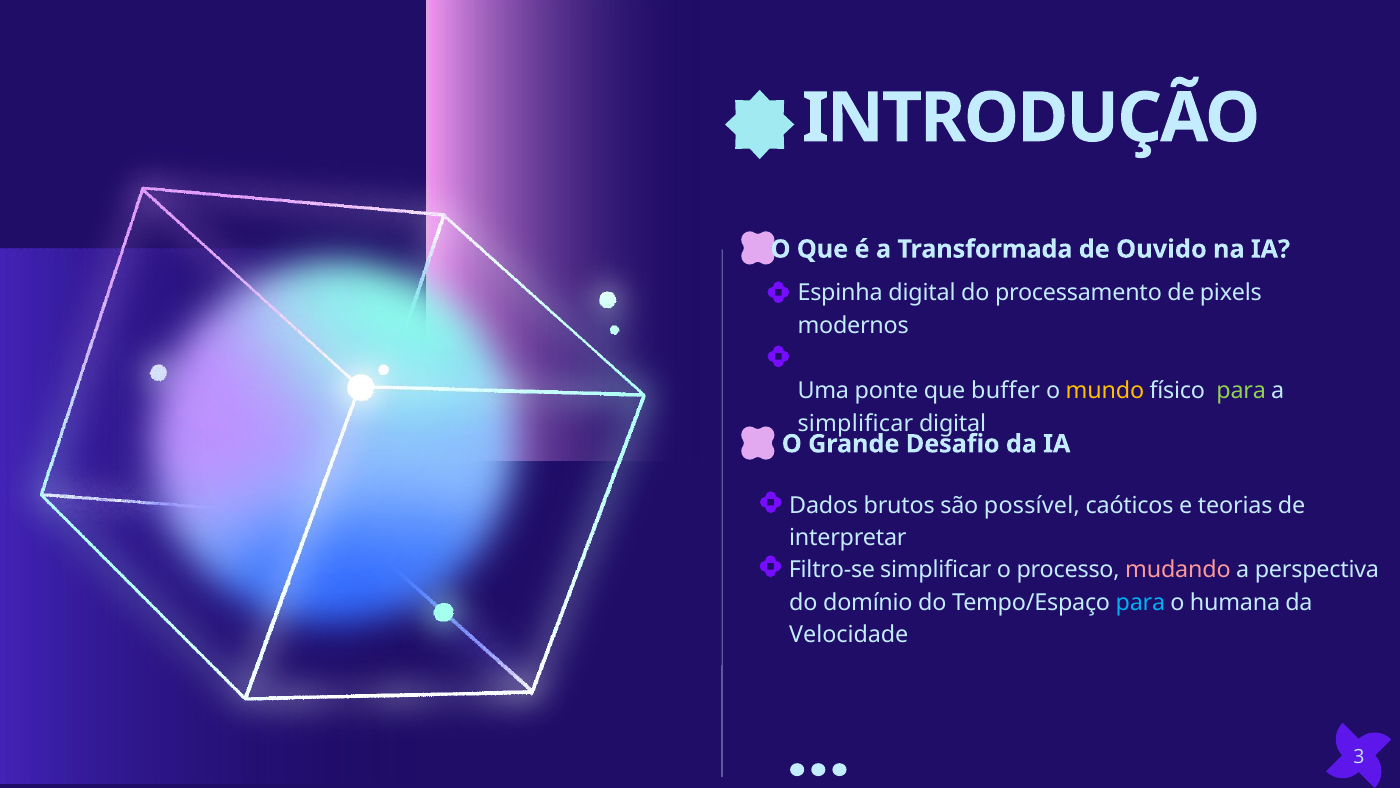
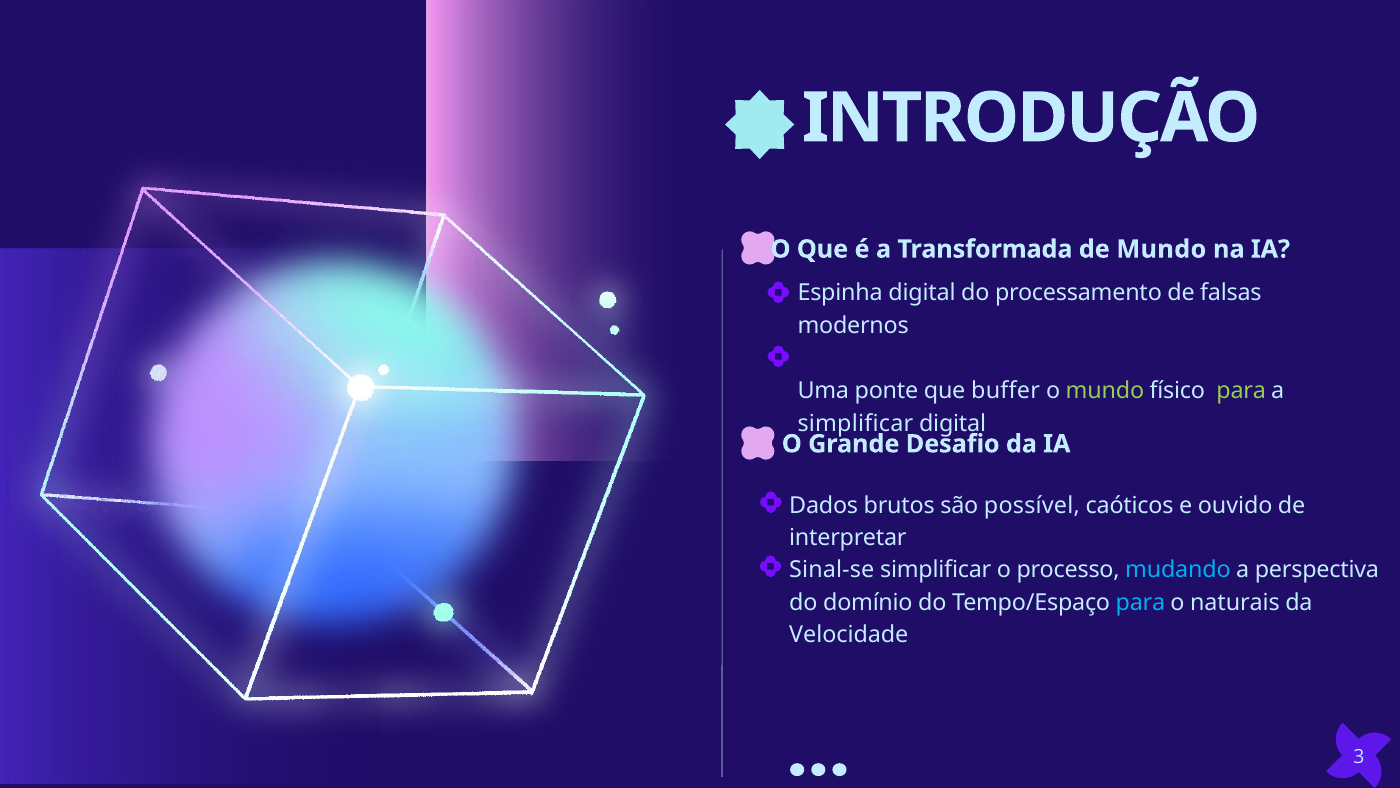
de Ouvido: Ouvido -> Mundo
pixels: pixels -> falsas
mundo at (1105, 391) colour: yellow -> light green
teorias: teorias -> ouvido
Filtro-se: Filtro-se -> Sinal-se
mudando colour: pink -> light blue
humana: humana -> naturais
